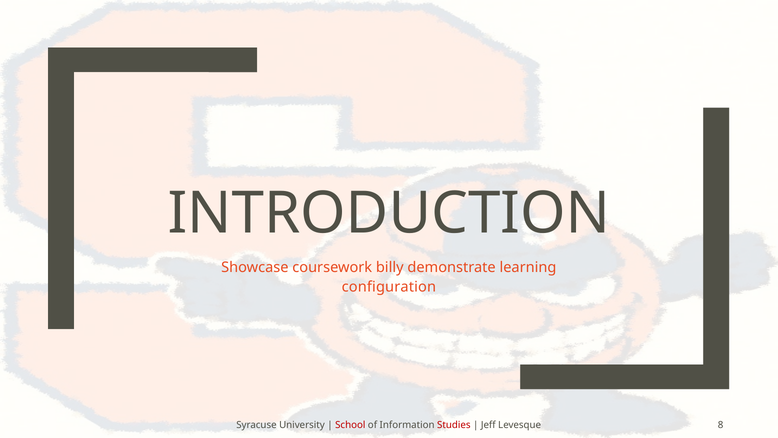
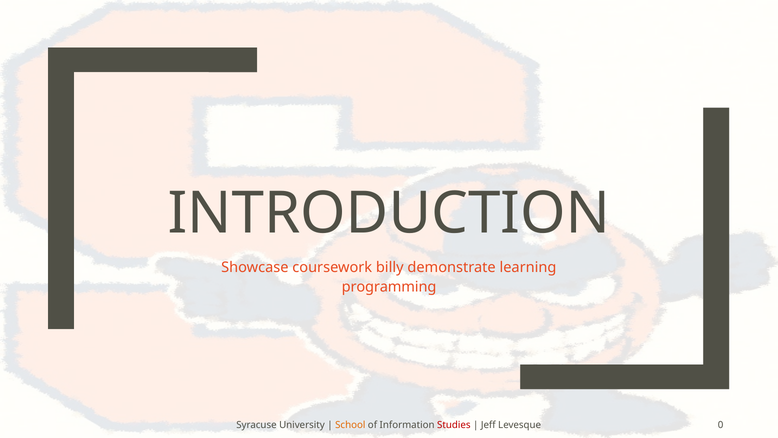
configuration: configuration -> programming
School colour: red -> orange
8: 8 -> 0
